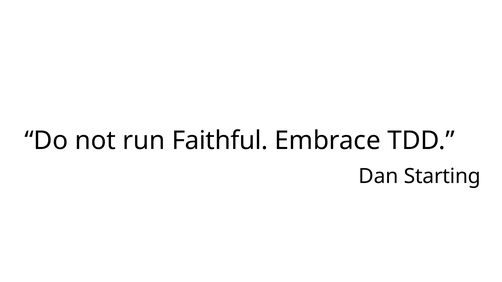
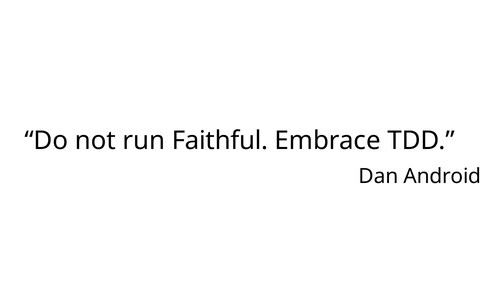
Starting: Starting -> Android
